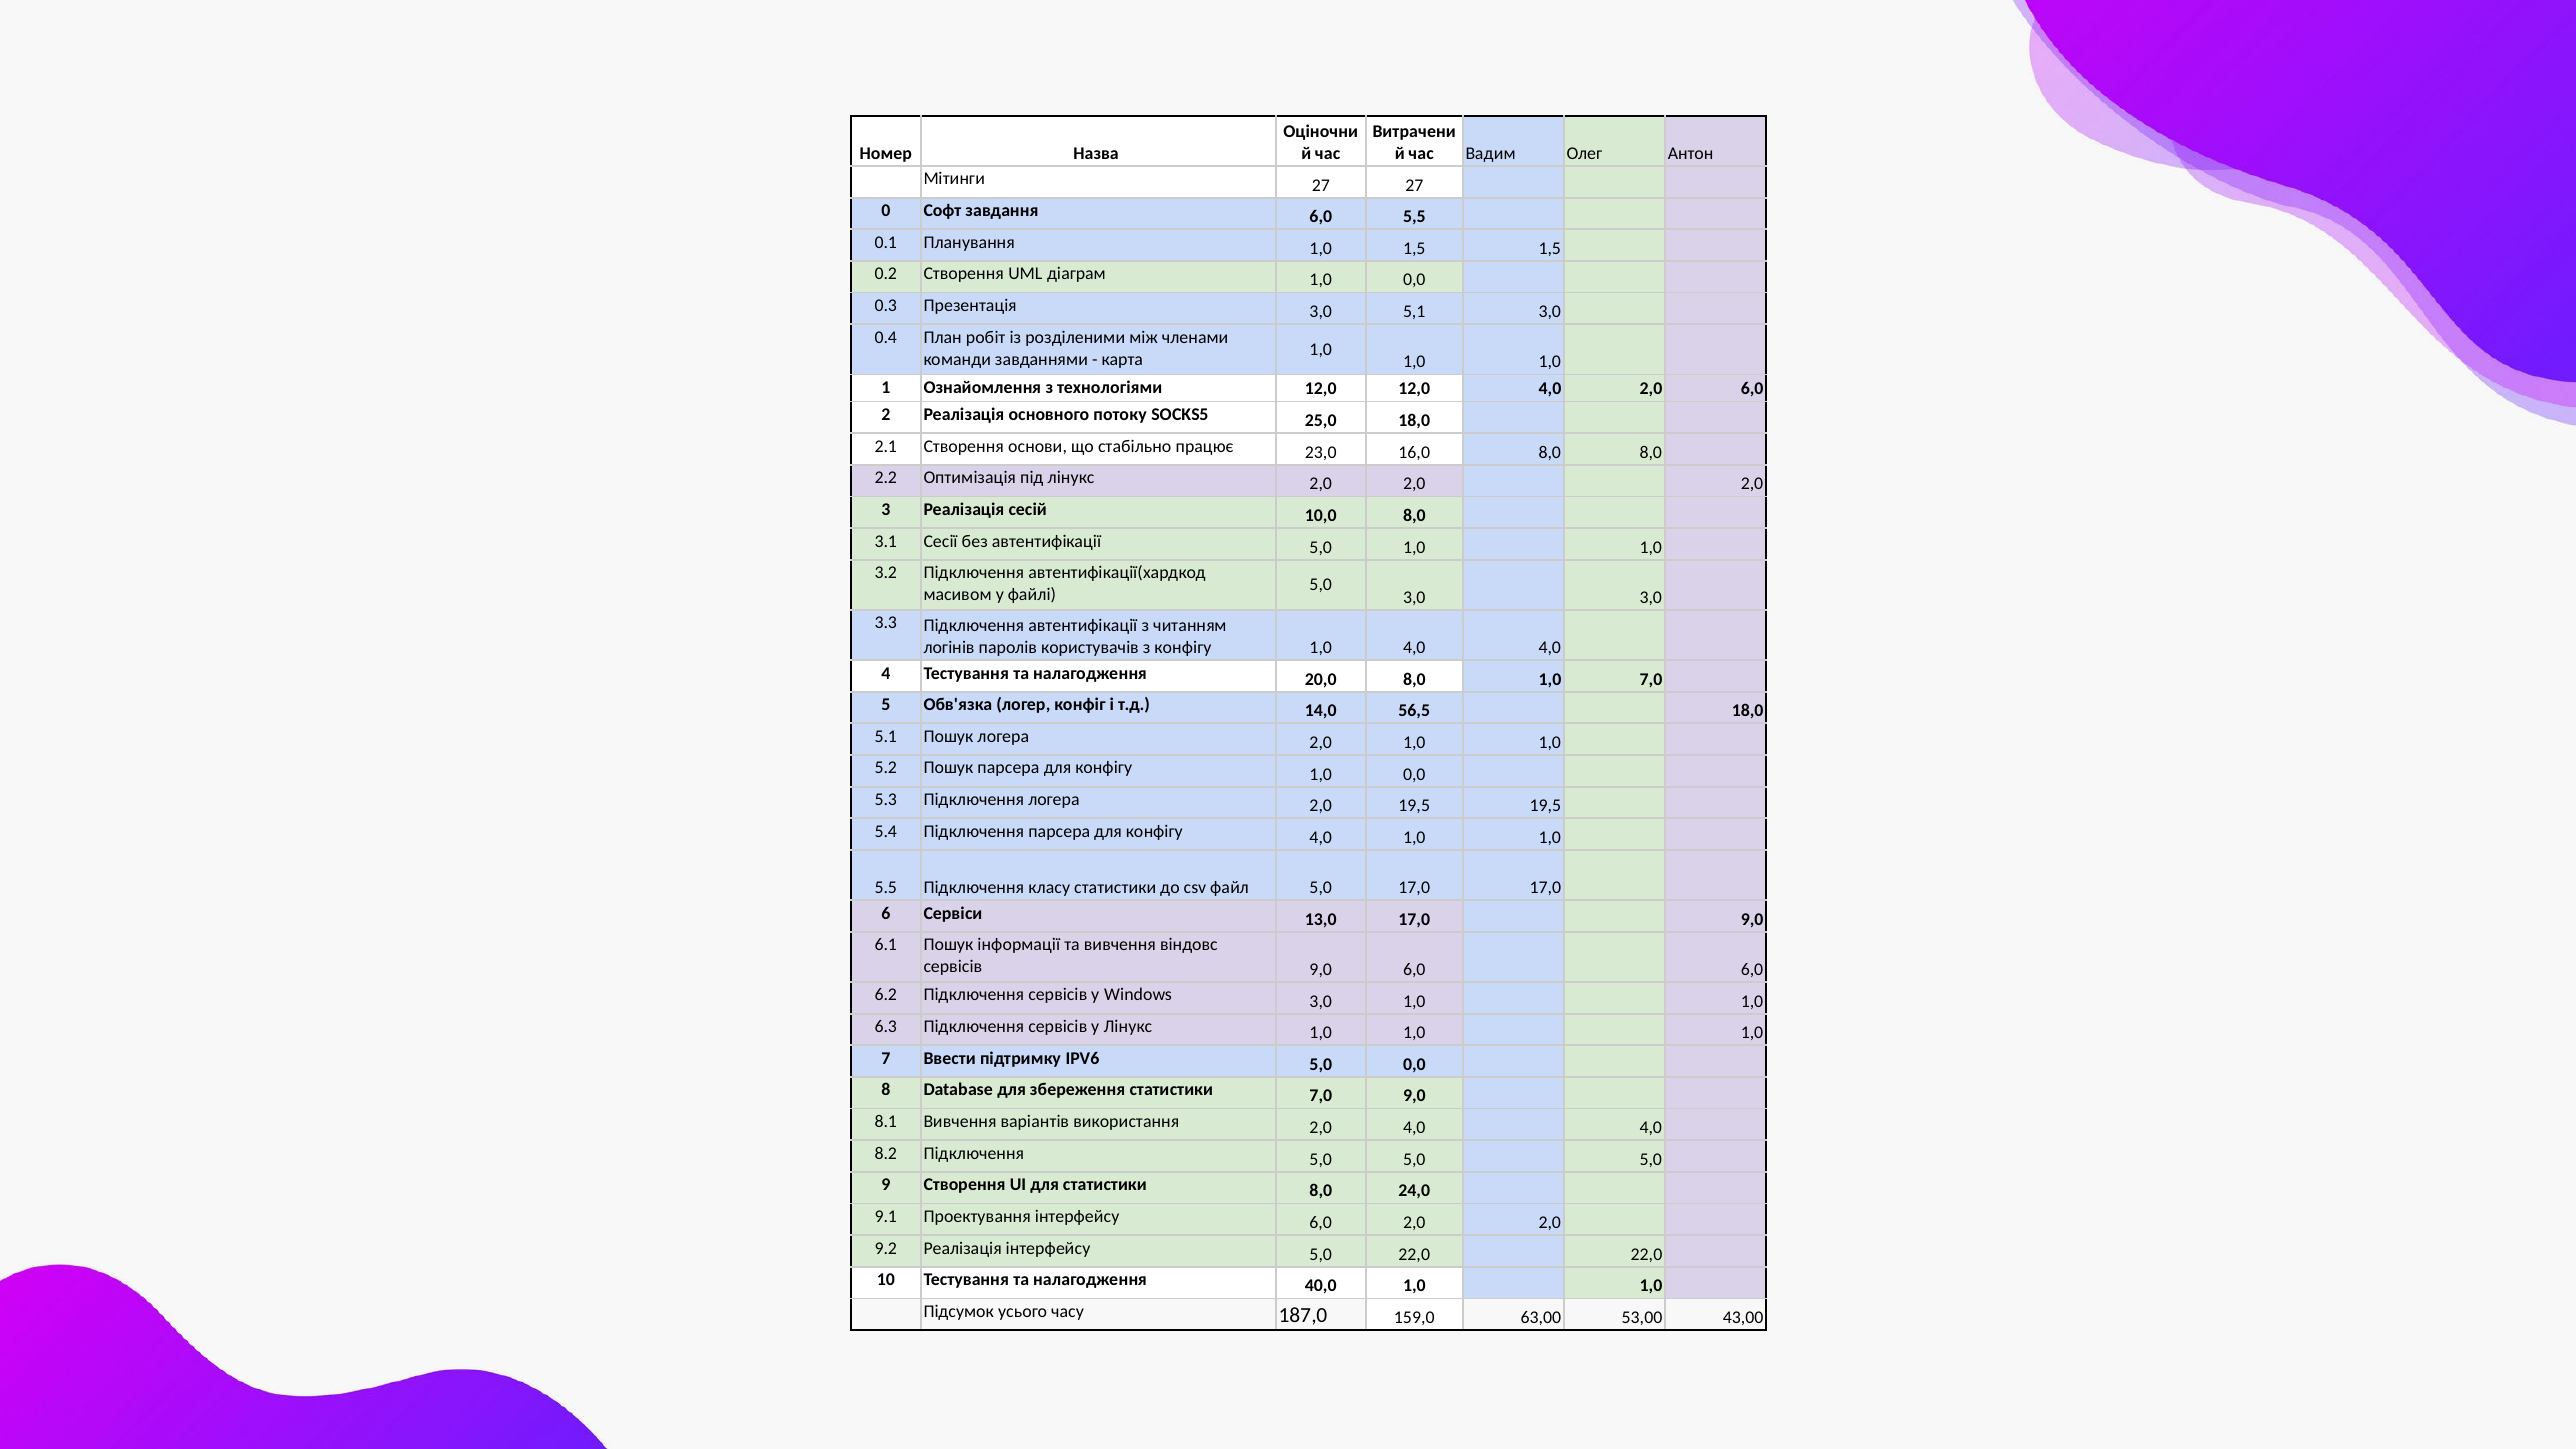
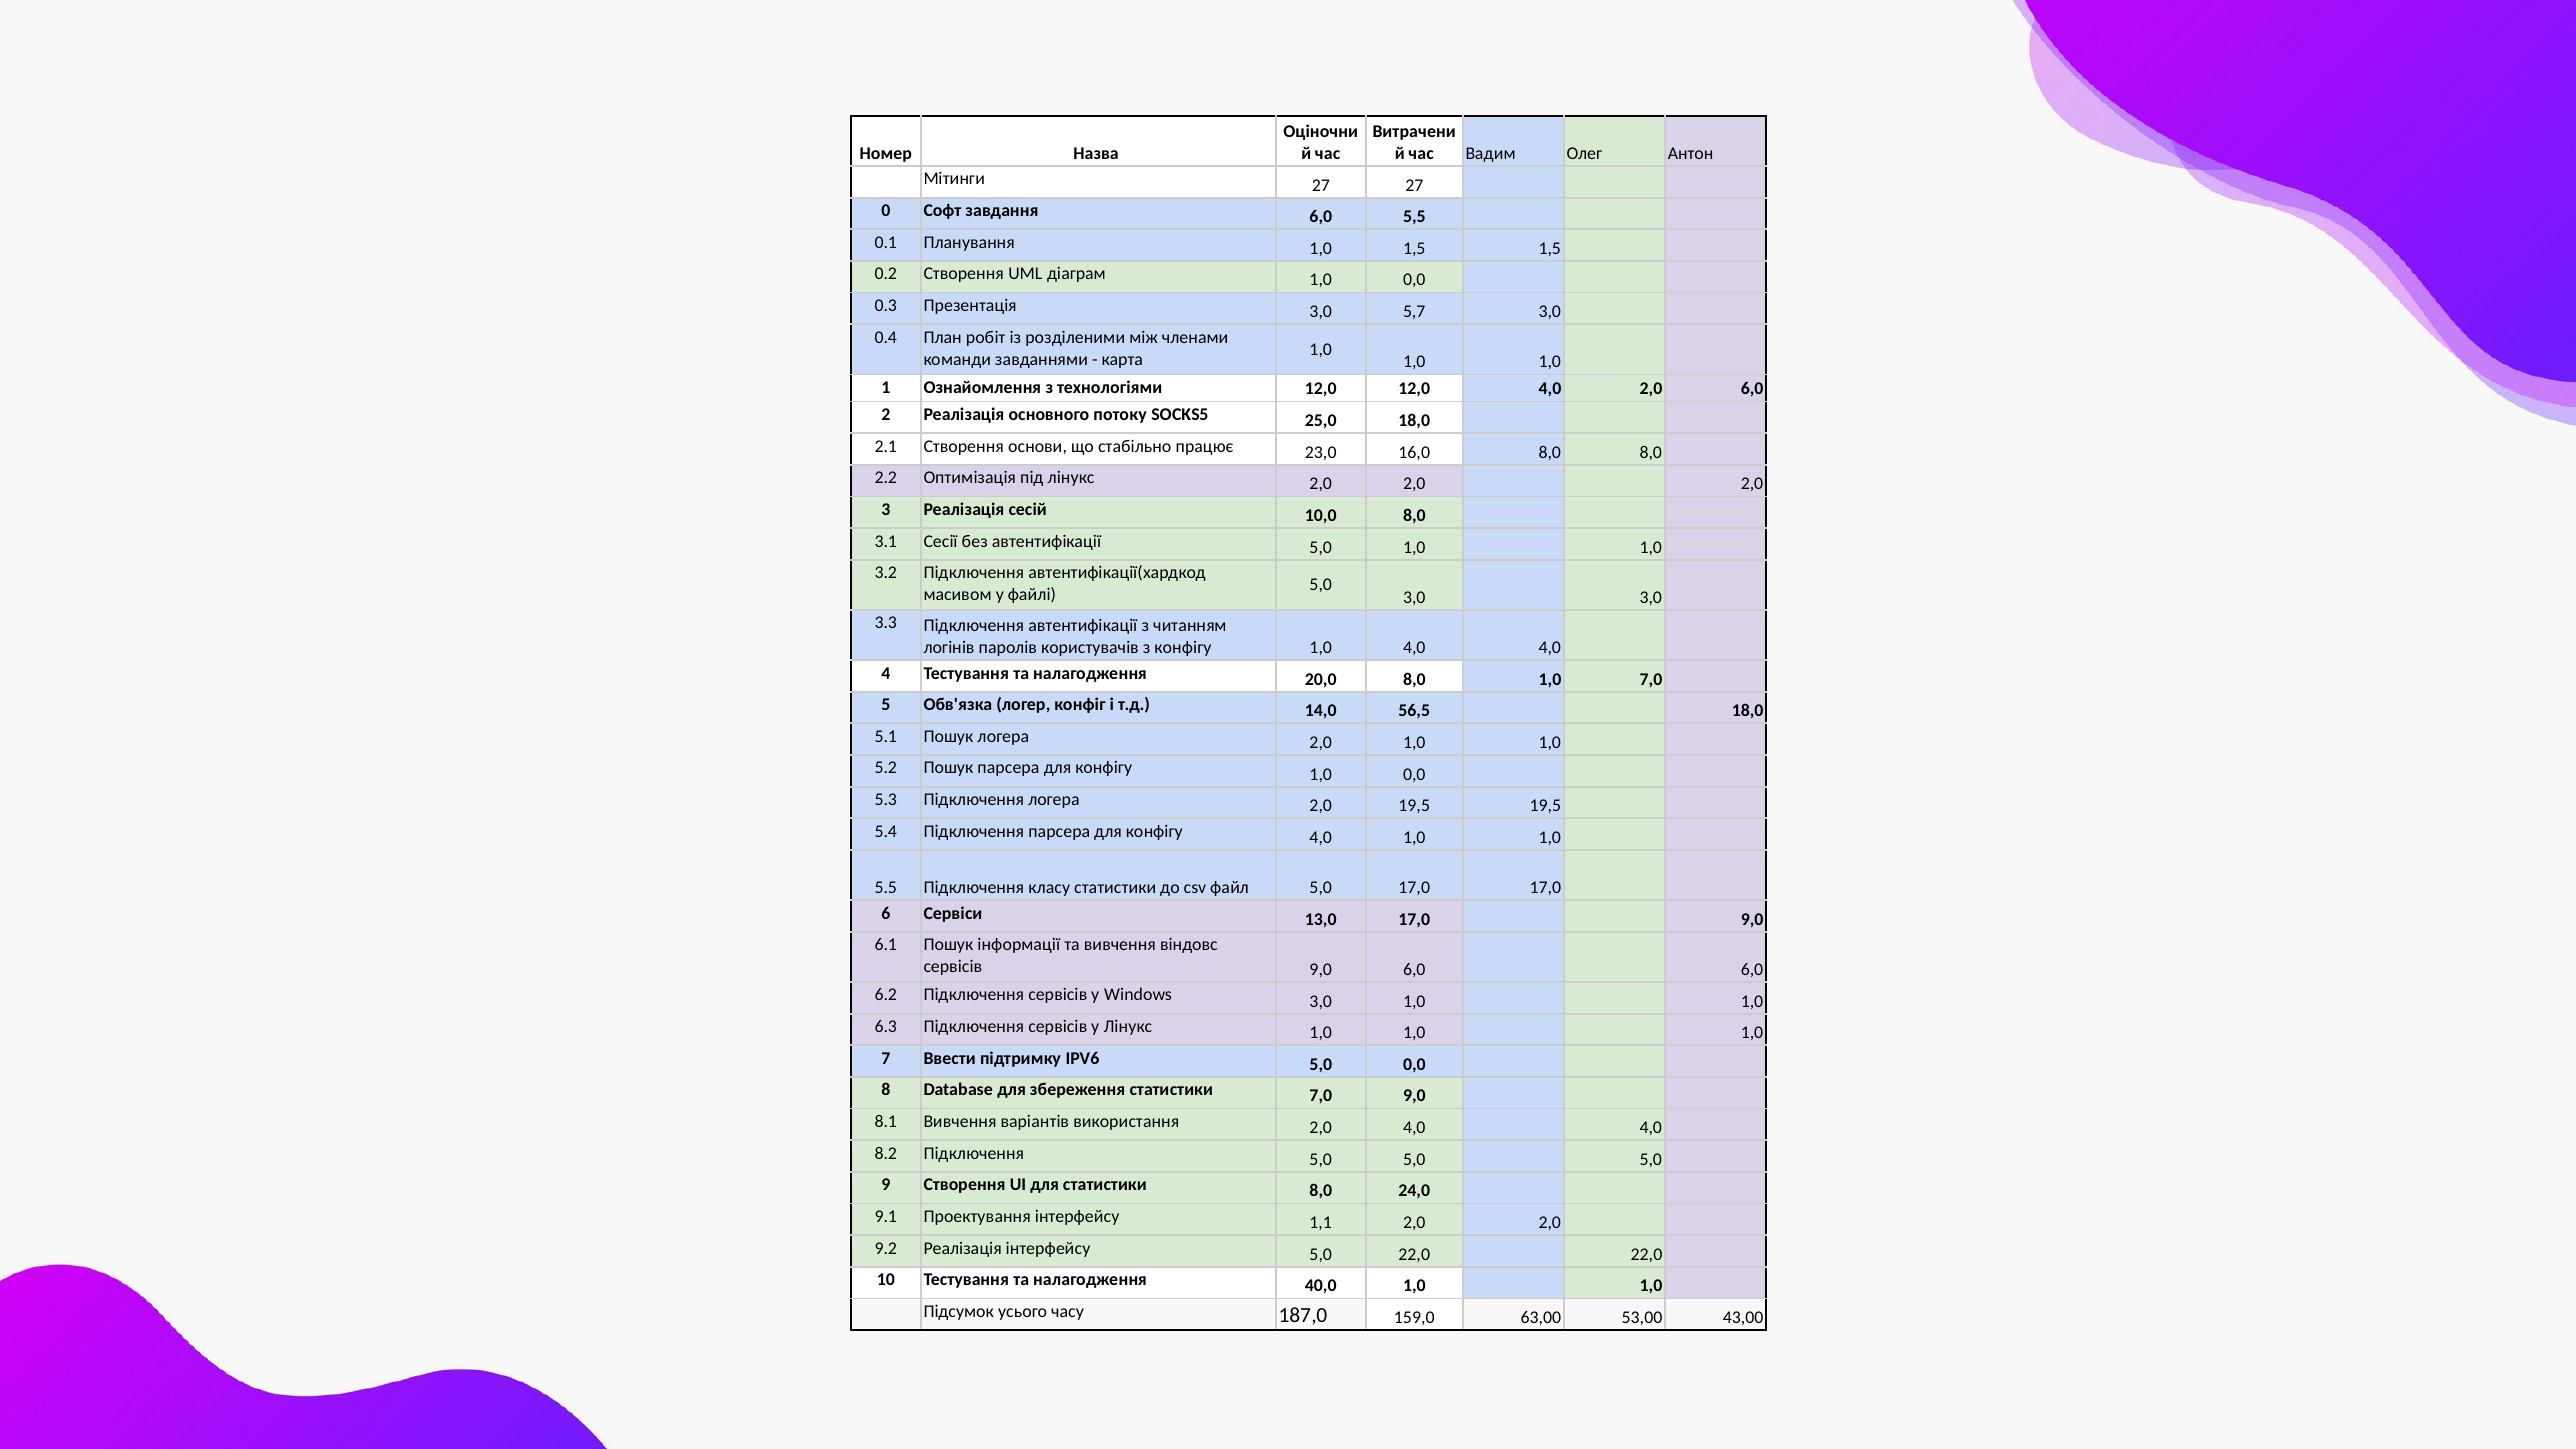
5,1: 5,1 -> 5,7
інтерфейсу 6,0: 6,0 -> 1,1
